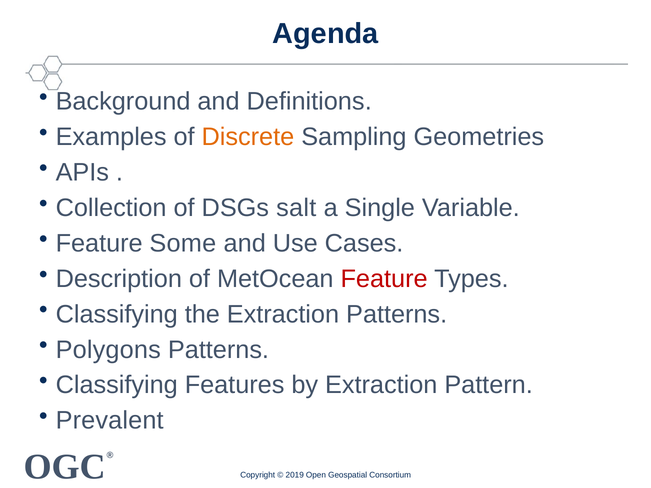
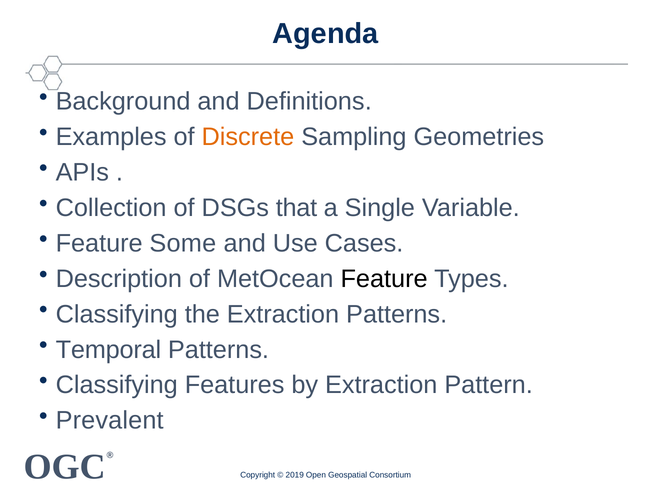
salt: salt -> that
Feature at (384, 279) colour: red -> black
Polygons: Polygons -> Temporal
